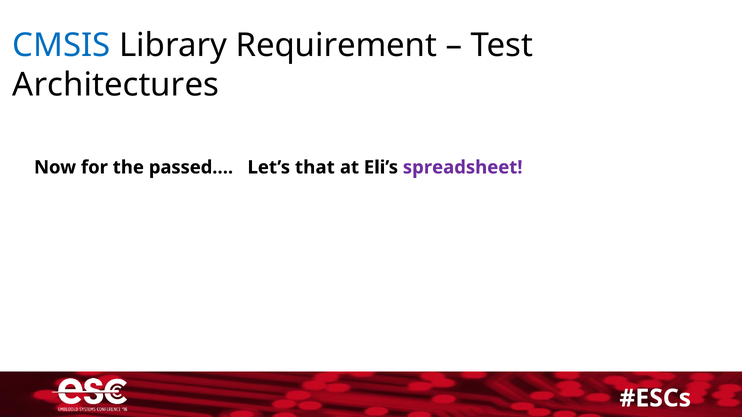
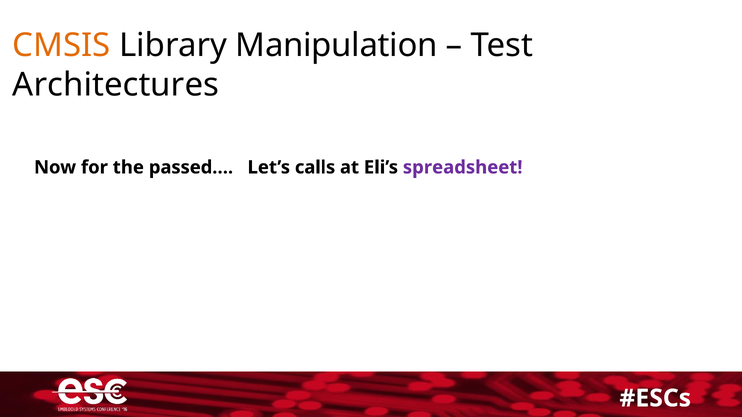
CMSIS colour: blue -> orange
Requirement: Requirement -> Manipulation
that: that -> calls
